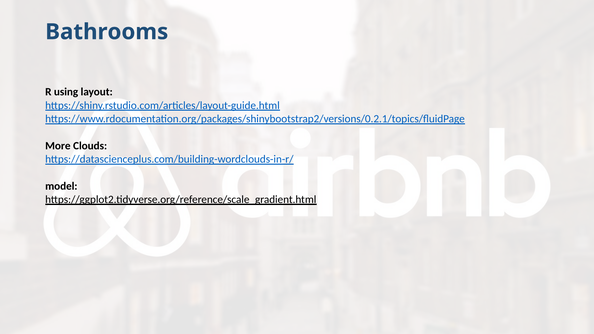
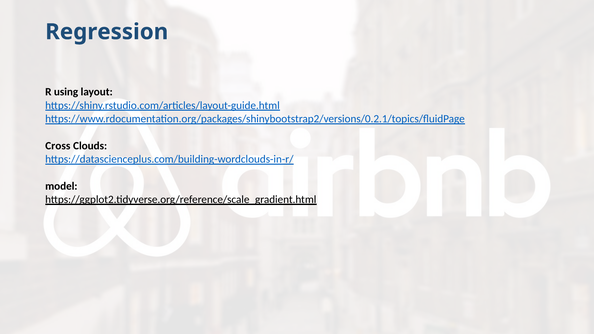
Bathrooms: Bathrooms -> Regression
More: More -> Cross
